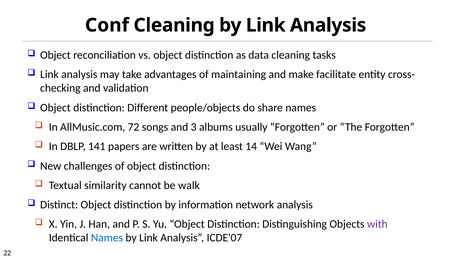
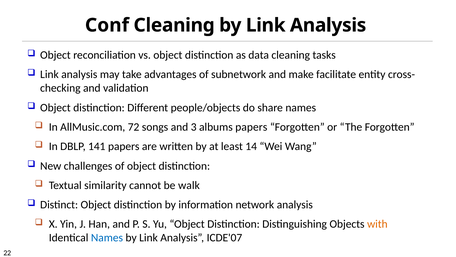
maintaining: maintaining -> subnetwork
albums usually: usually -> papers
with colour: purple -> orange
